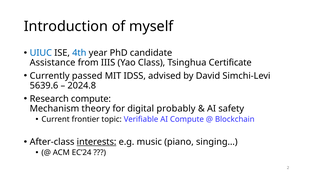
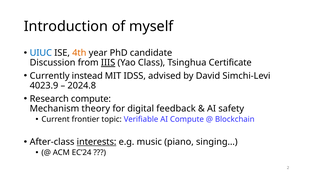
4th colour: blue -> orange
Assistance: Assistance -> Discussion
IIIS underline: none -> present
passed: passed -> instead
5639.6: 5639.6 -> 4023.9
probably: probably -> feedback
